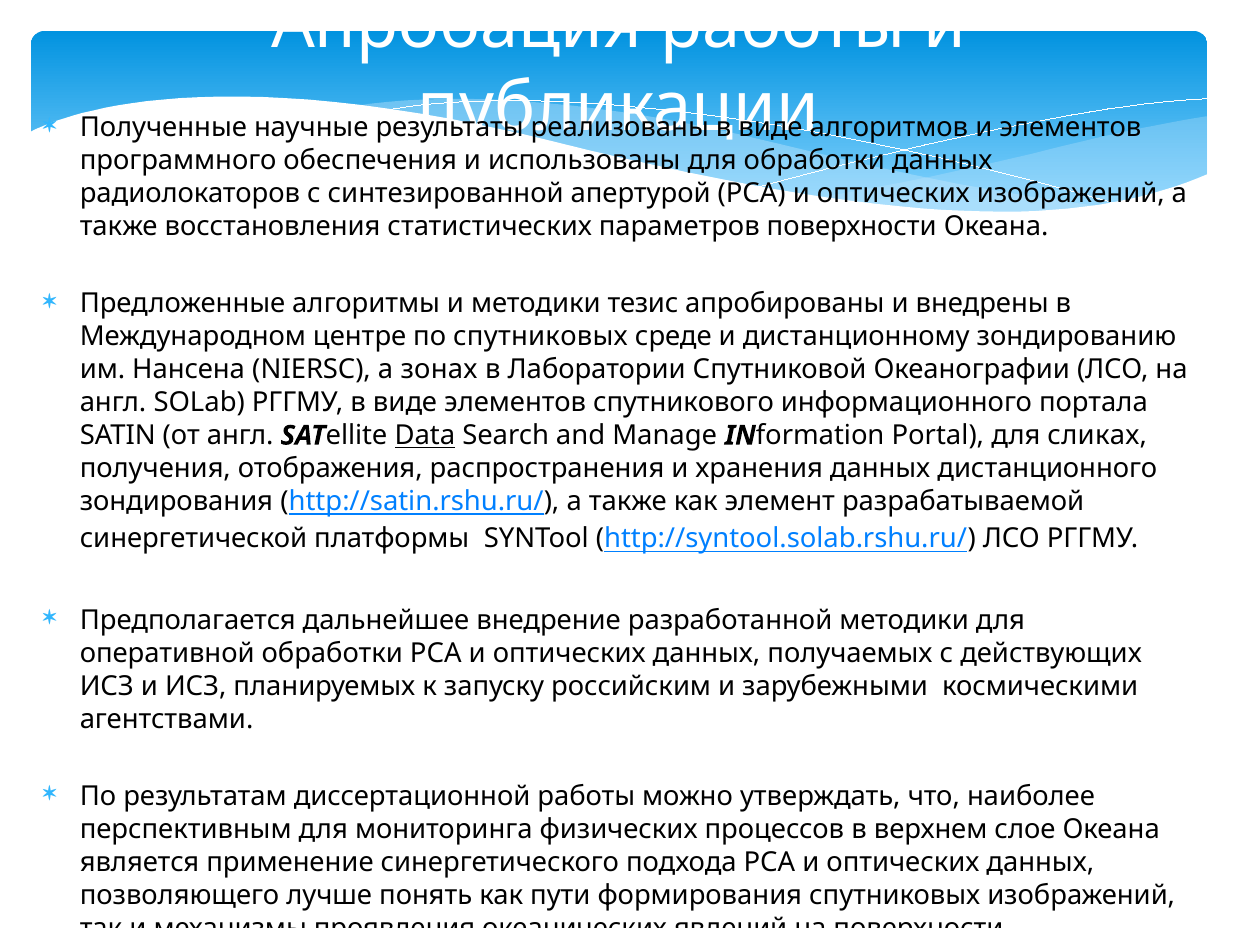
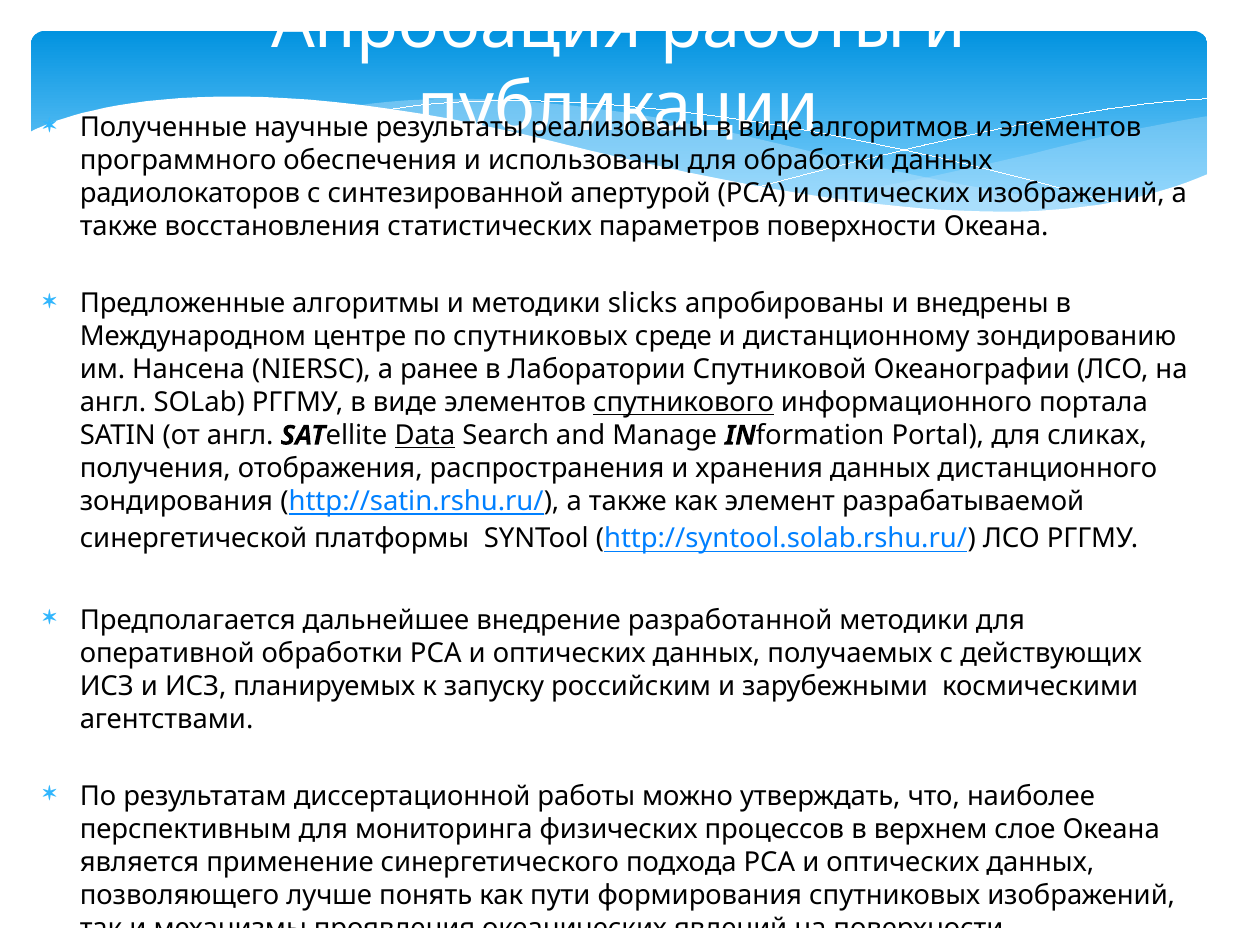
тезис: тезис -> slicks
зонах: зонах -> ранее
спутникового underline: none -> present
